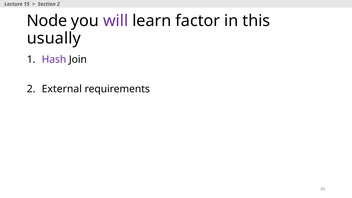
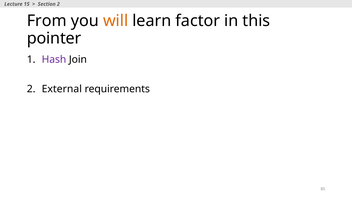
Node: Node -> From
will colour: purple -> orange
usually: usually -> pointer
